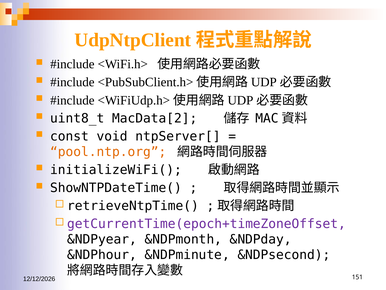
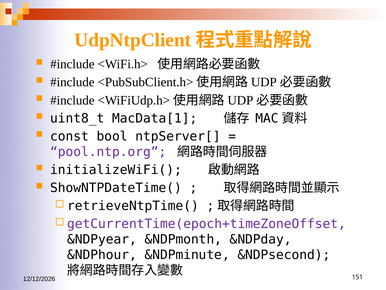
MacData[2: MacData[2 -> MacData[1
void: void -> bool
pool.ntp.org colour: orange -> purple
